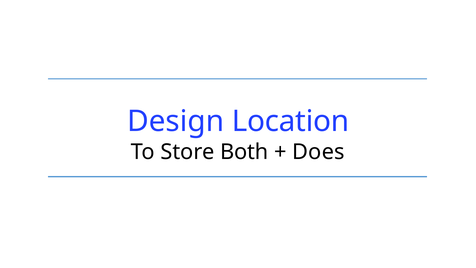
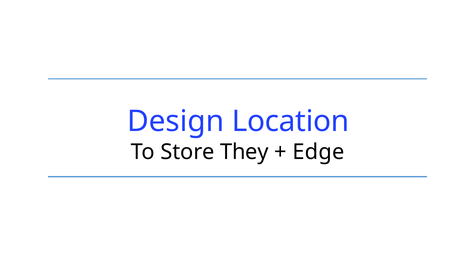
Both: Both -> They
Does: Does -> Edge
